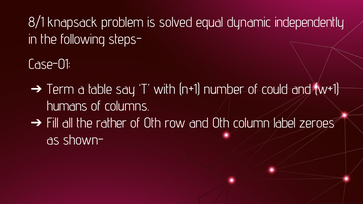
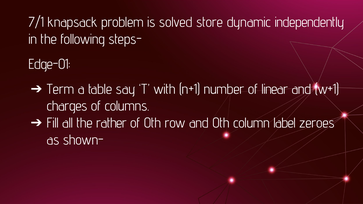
8/1: 8/1 -> 7/1
equal: equal -> store
Case-01: Case-01 -> Edge-01
could: could -> linear
humans: humans -> charges
